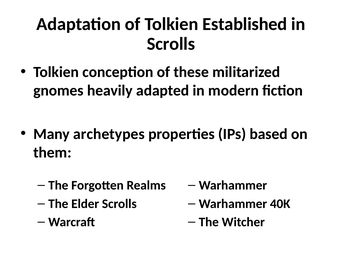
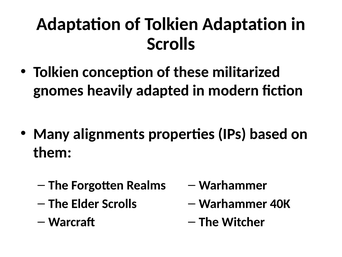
Tolkien Established: Established -> Adaptation
archetypes: archetypes -> alignments
